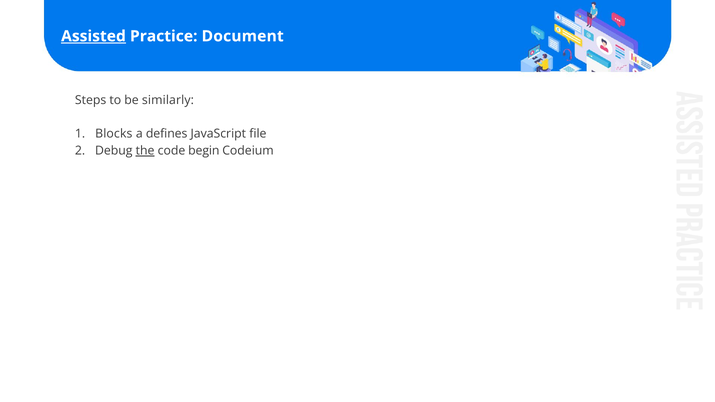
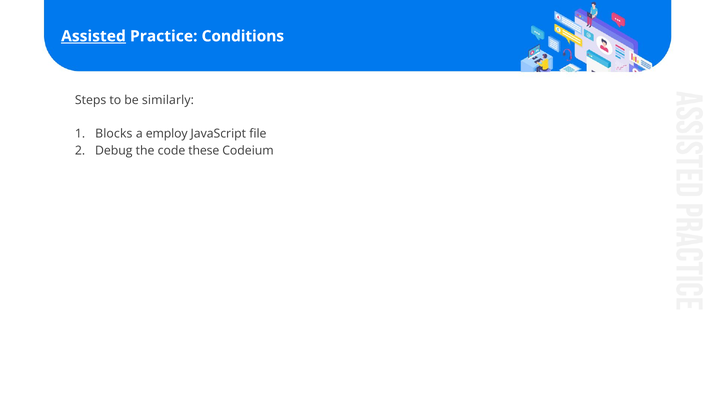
Document: Document -> Conditions
defines: defines -> employ
the underline: present -> none
begin: begin -> these
